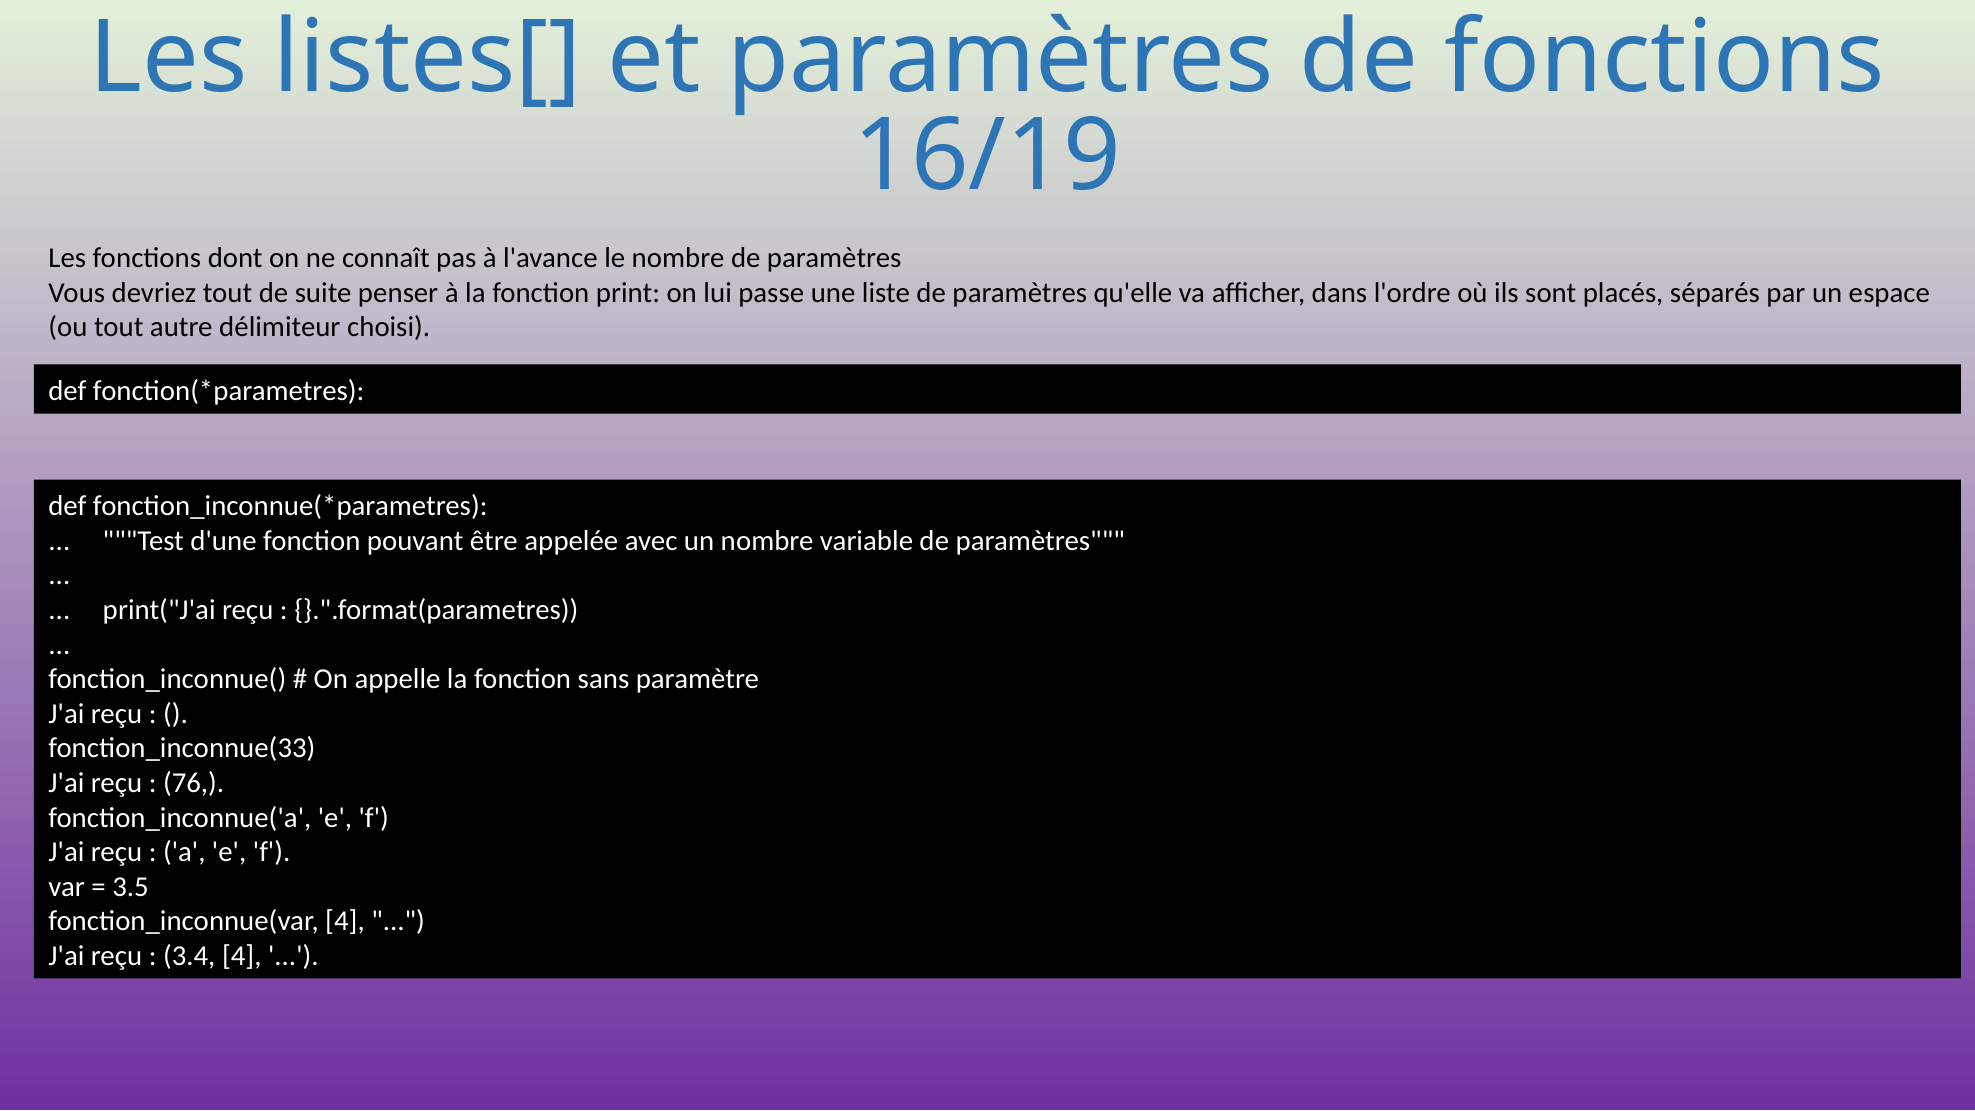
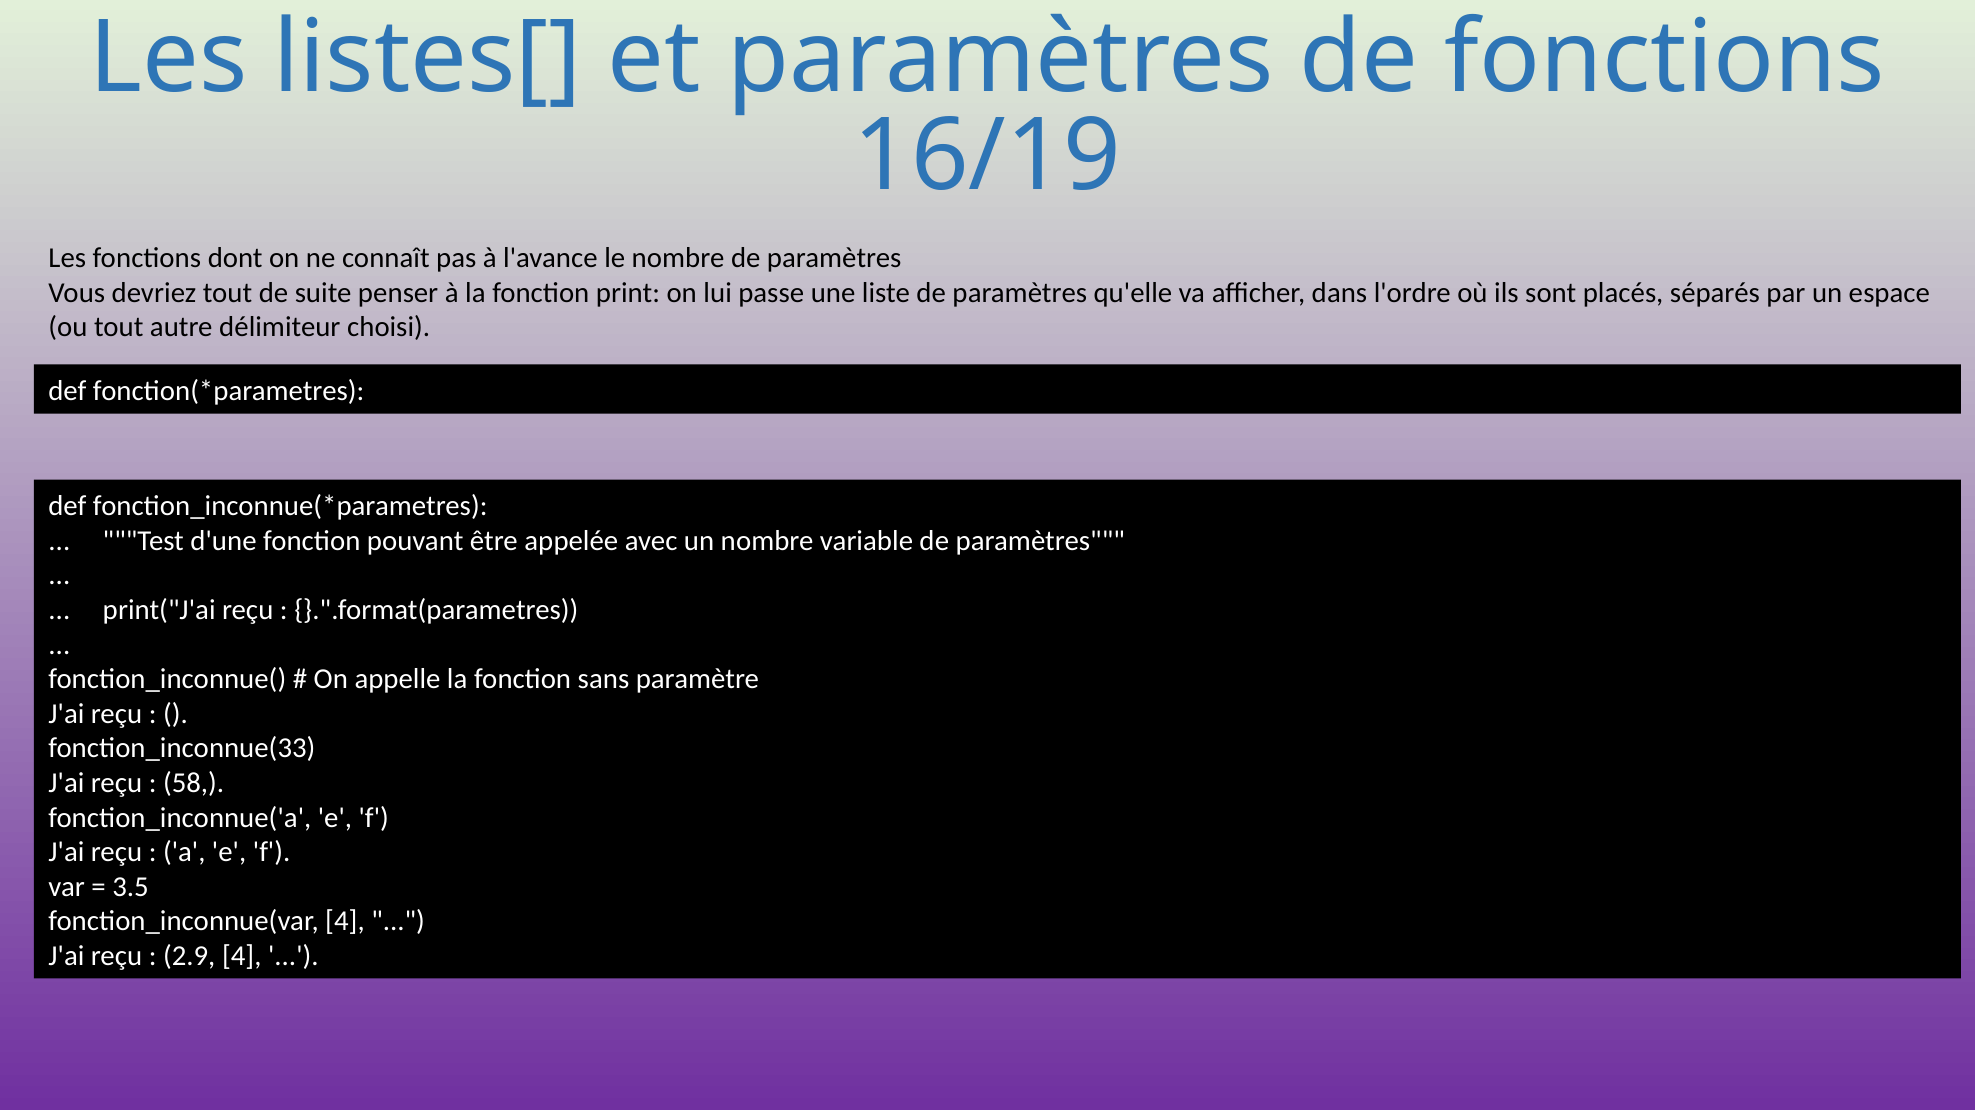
76: 76 -> 58
3.4: 3.4 -> 2.9
